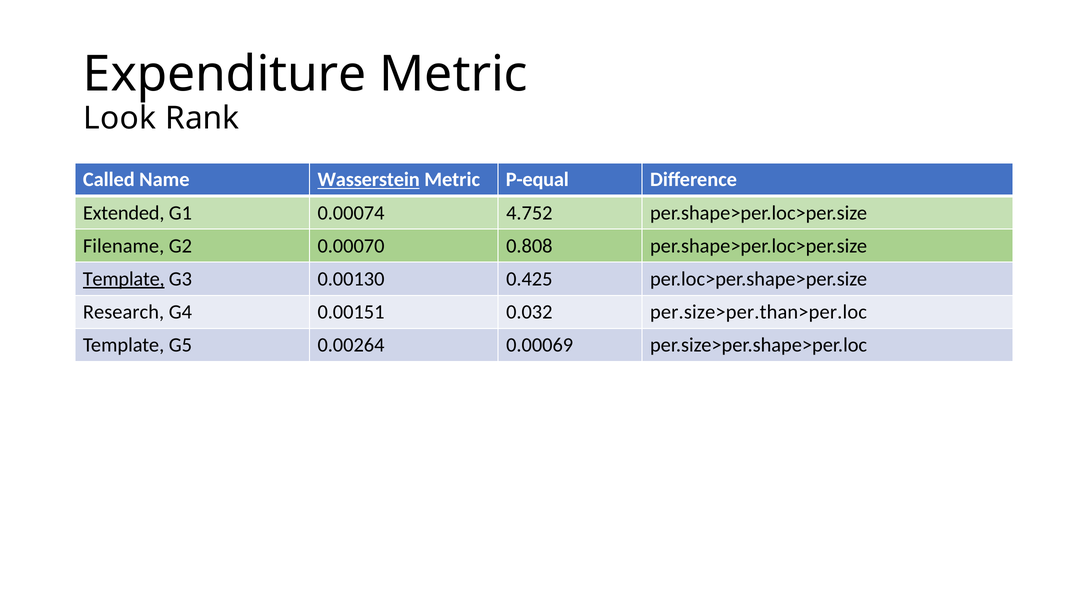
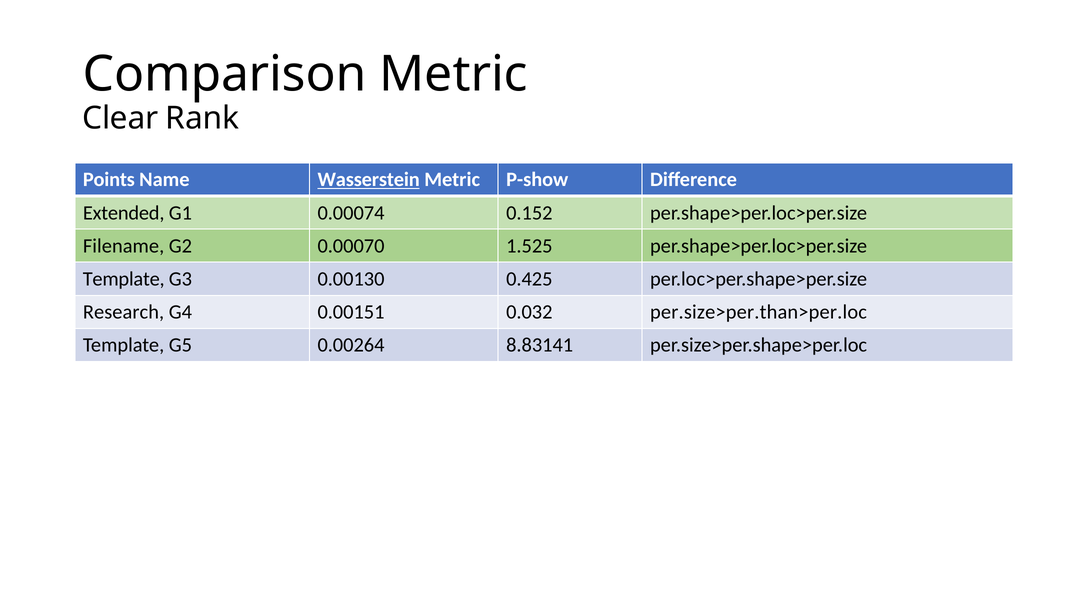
Expenditure: Expenditure -> Comparison
Look: Look -> Clear
Called: Called -> Points
P-equal: P-equal -> P-show
4.752: 4.752 -> 0.152
0.808: 0.808 -> 1.525
Template at (124, 279) underline: present -> none
0.00069: 0.00069 -> 8.83141
